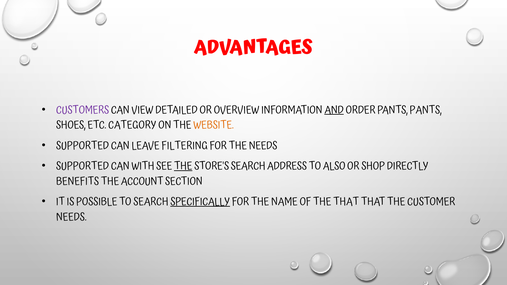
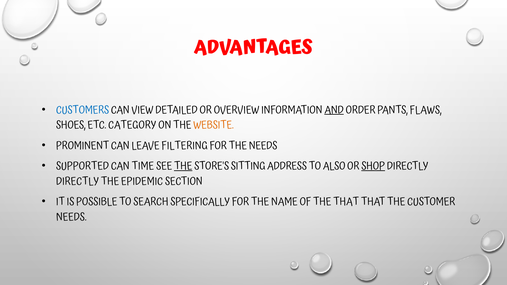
CUSTOMERS colour: purple -> blue
PANTS PANTS: PANTS -> FLAWS
SUPPORTED at (83, 146): SUPPORTED -> PROMINENT
WITH: WITH -> TIME
STORE'S SEARCH: SEARCH -> SITTING
SHOP underline: none -> present
BENEFITS at (78, 181): BENEFITS -> DIRECTLY
ACCOUNT: ACCOUNT -> EPIDEMIC
SPECIFICALLY underline: present -> none
